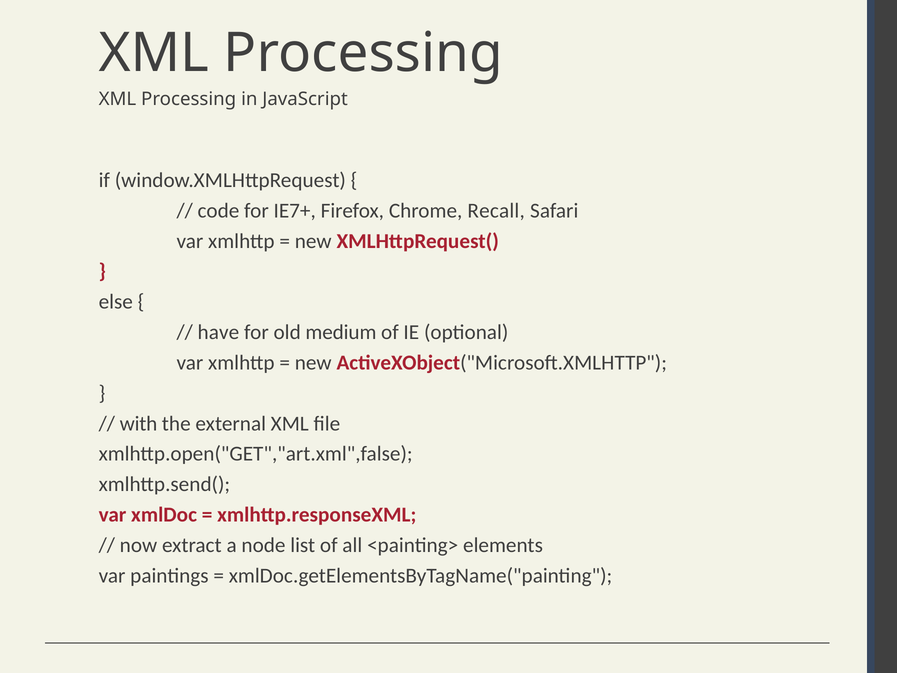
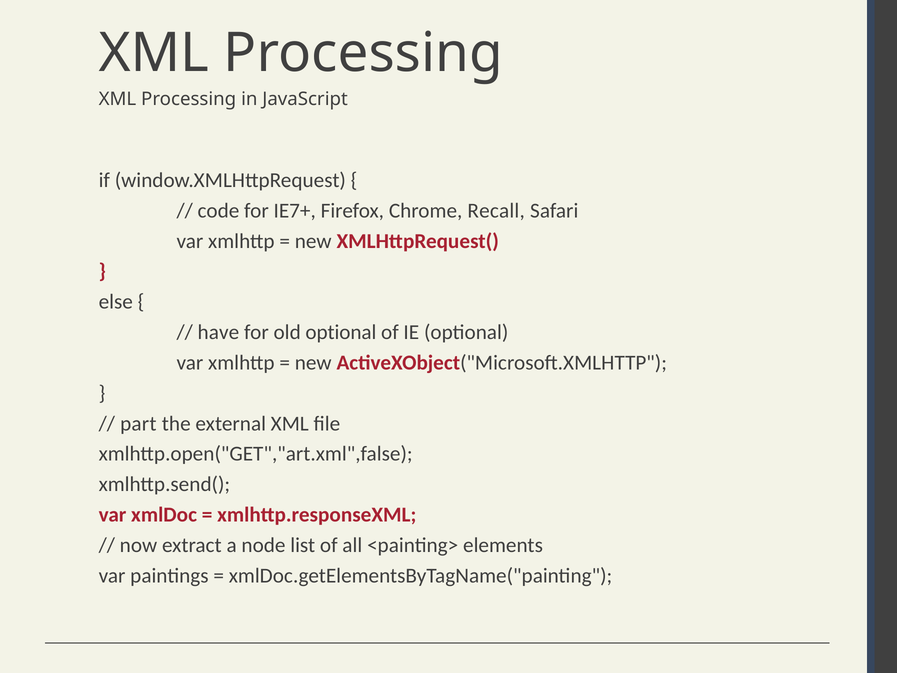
old medium: medium -> optional
with: with -> part
